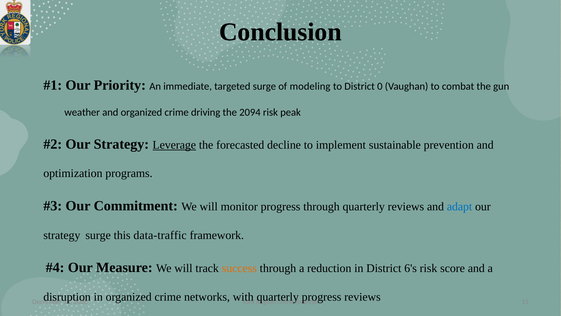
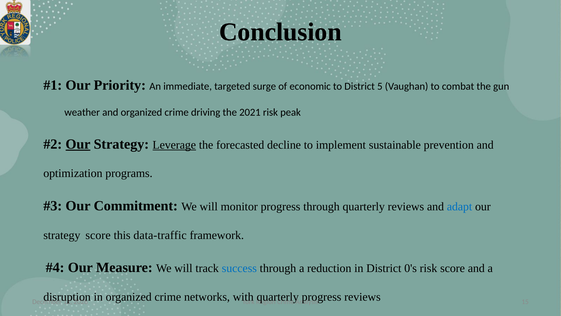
modeling: modeling -> economic
0: 0 -> 5
2094: 2094 -> 2021
Our at (78, 144) underline: none -> present
strategy surge: surge -> score
success colour: orange -> blue
6's: 6's -> 0's
